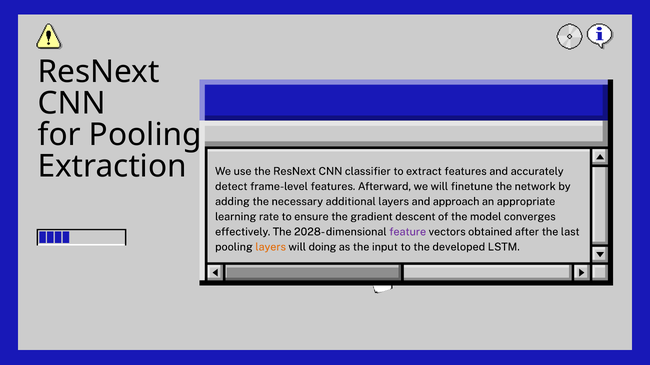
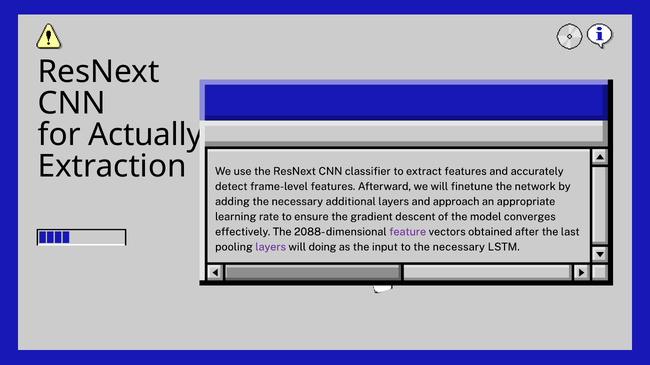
for Pooling: Pooling -> Actually
2028-: 2028- -> 2088-
layers at (271, 247) colour: orange -> purple
to the developed: developed -> necessary
